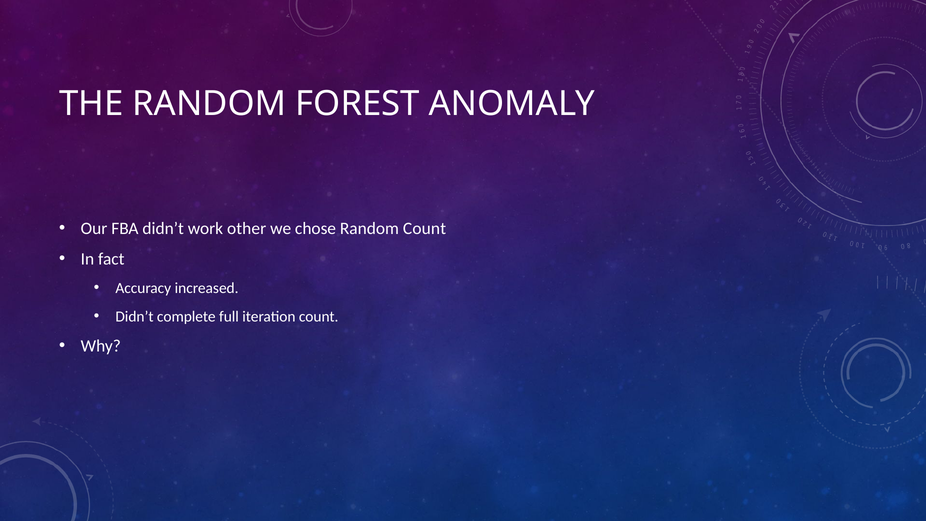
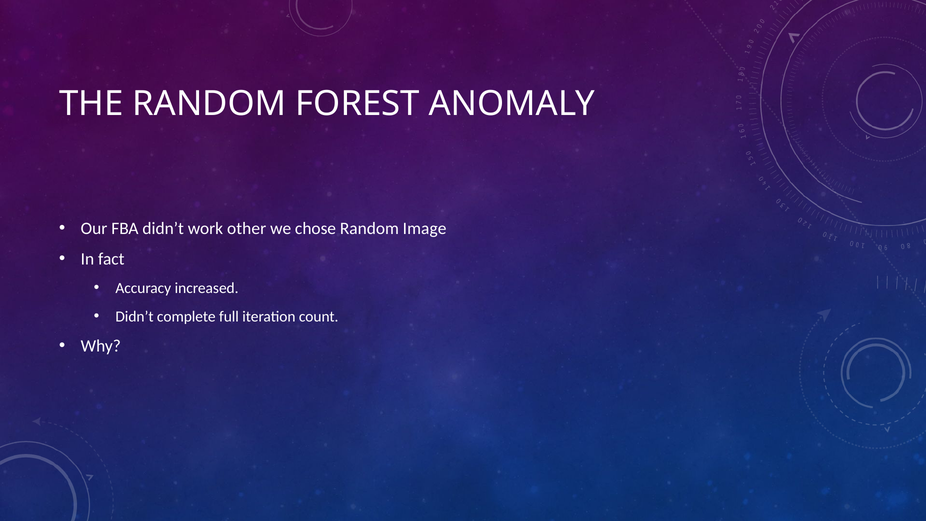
Random Count: Count -> Image
